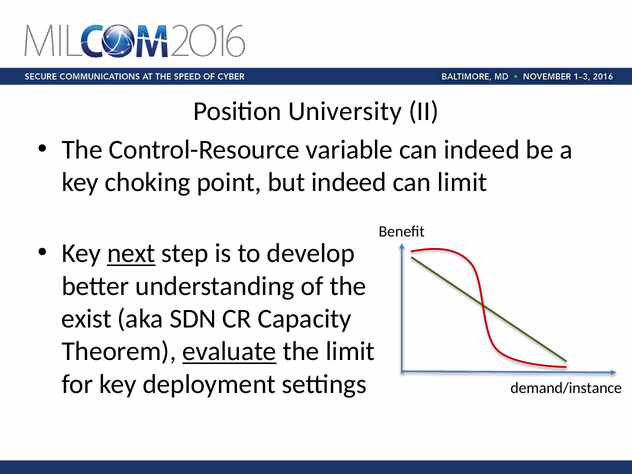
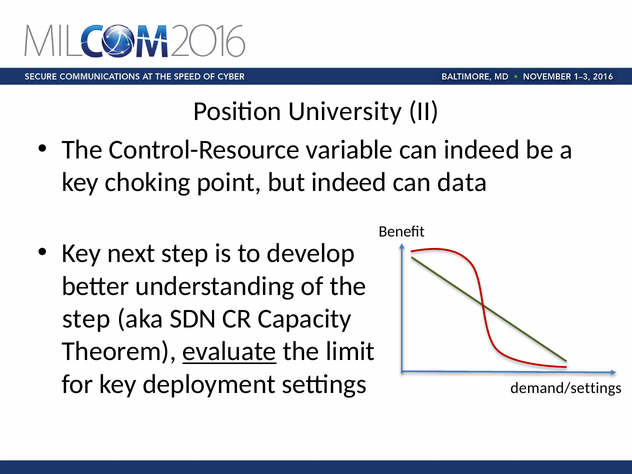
can limit: limit -> data
next underline: present -> none
exist at (86, 319): exist -> step
demand/instance: demand/instance -> demand/settings
